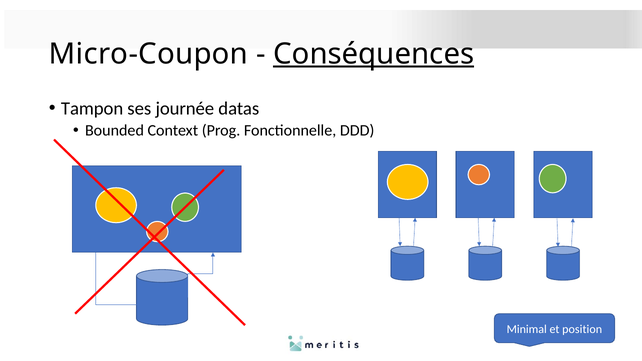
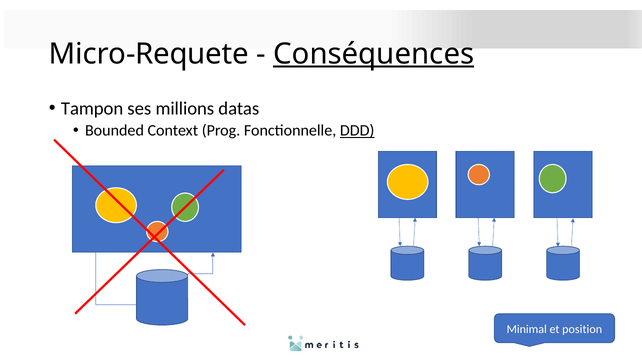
Micro-Coupon: Micro-Coupon -> Micro-Requete
journée: journée -> millions
DDD underline: none -> present
